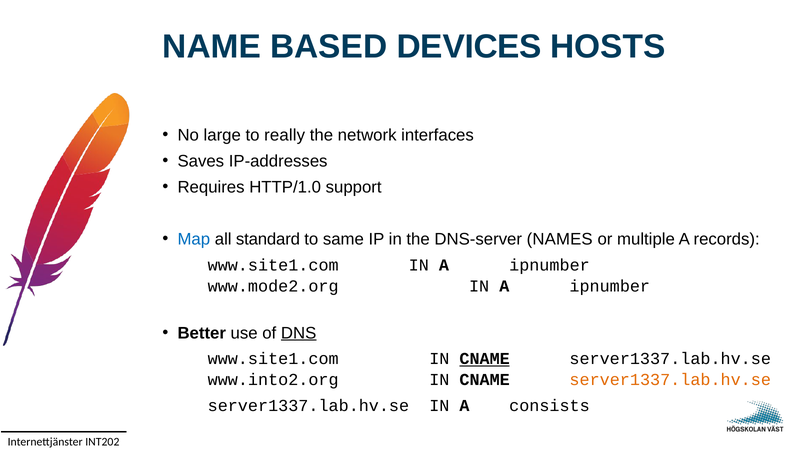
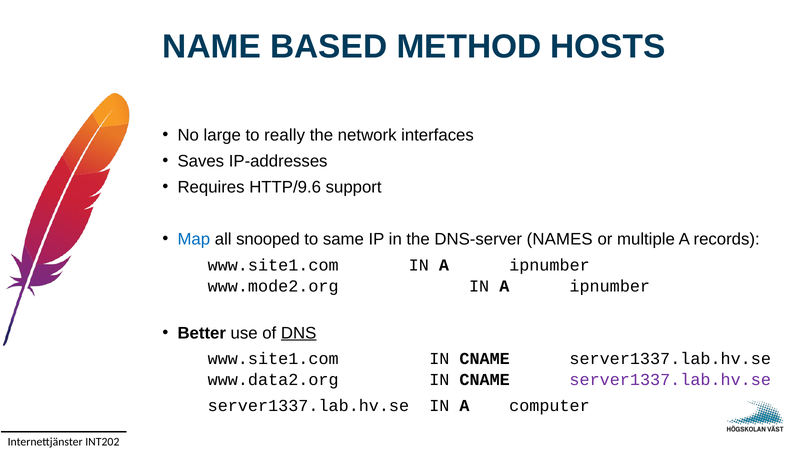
DEVICES: DEVICES -> METHOD
HTTP/1.0: HTTP/1.0 -> HTTP/9.6
standard: standard -> snooped
CNAME at (485, 359) underline: present -> none
www.into2.org: www.into2.org -> www.data2.org
server1337.lab.hv.se at (670, 380) colour: orange -> purple
consists: consists -> computer
